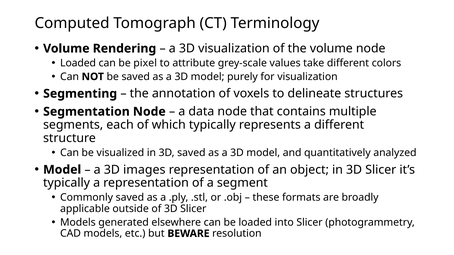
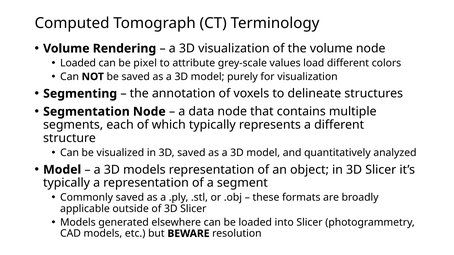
take: take -> load
3D images: images -> models
